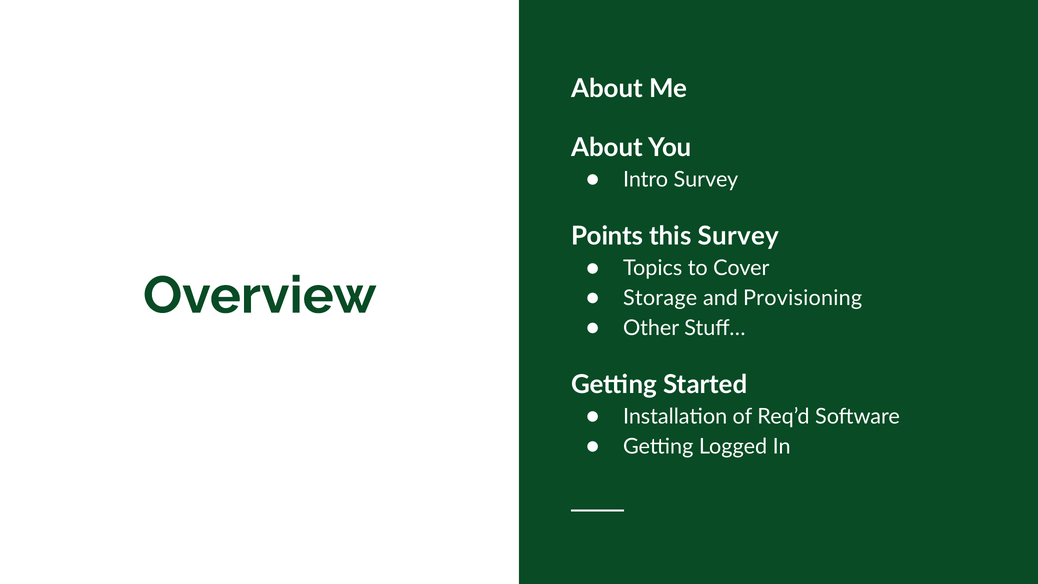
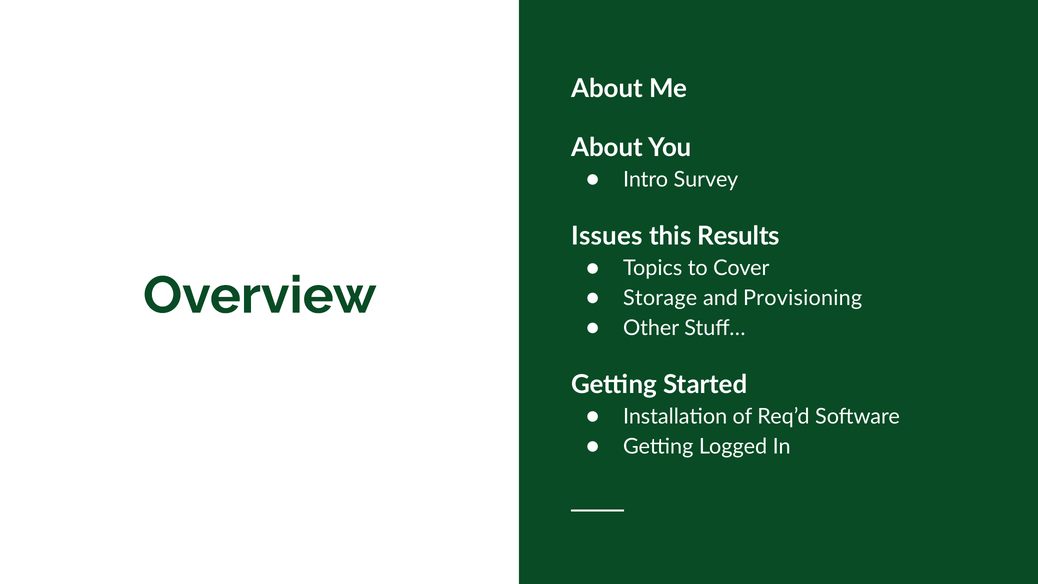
Points: Points -> Issues
this Survey: Survey -> Results
